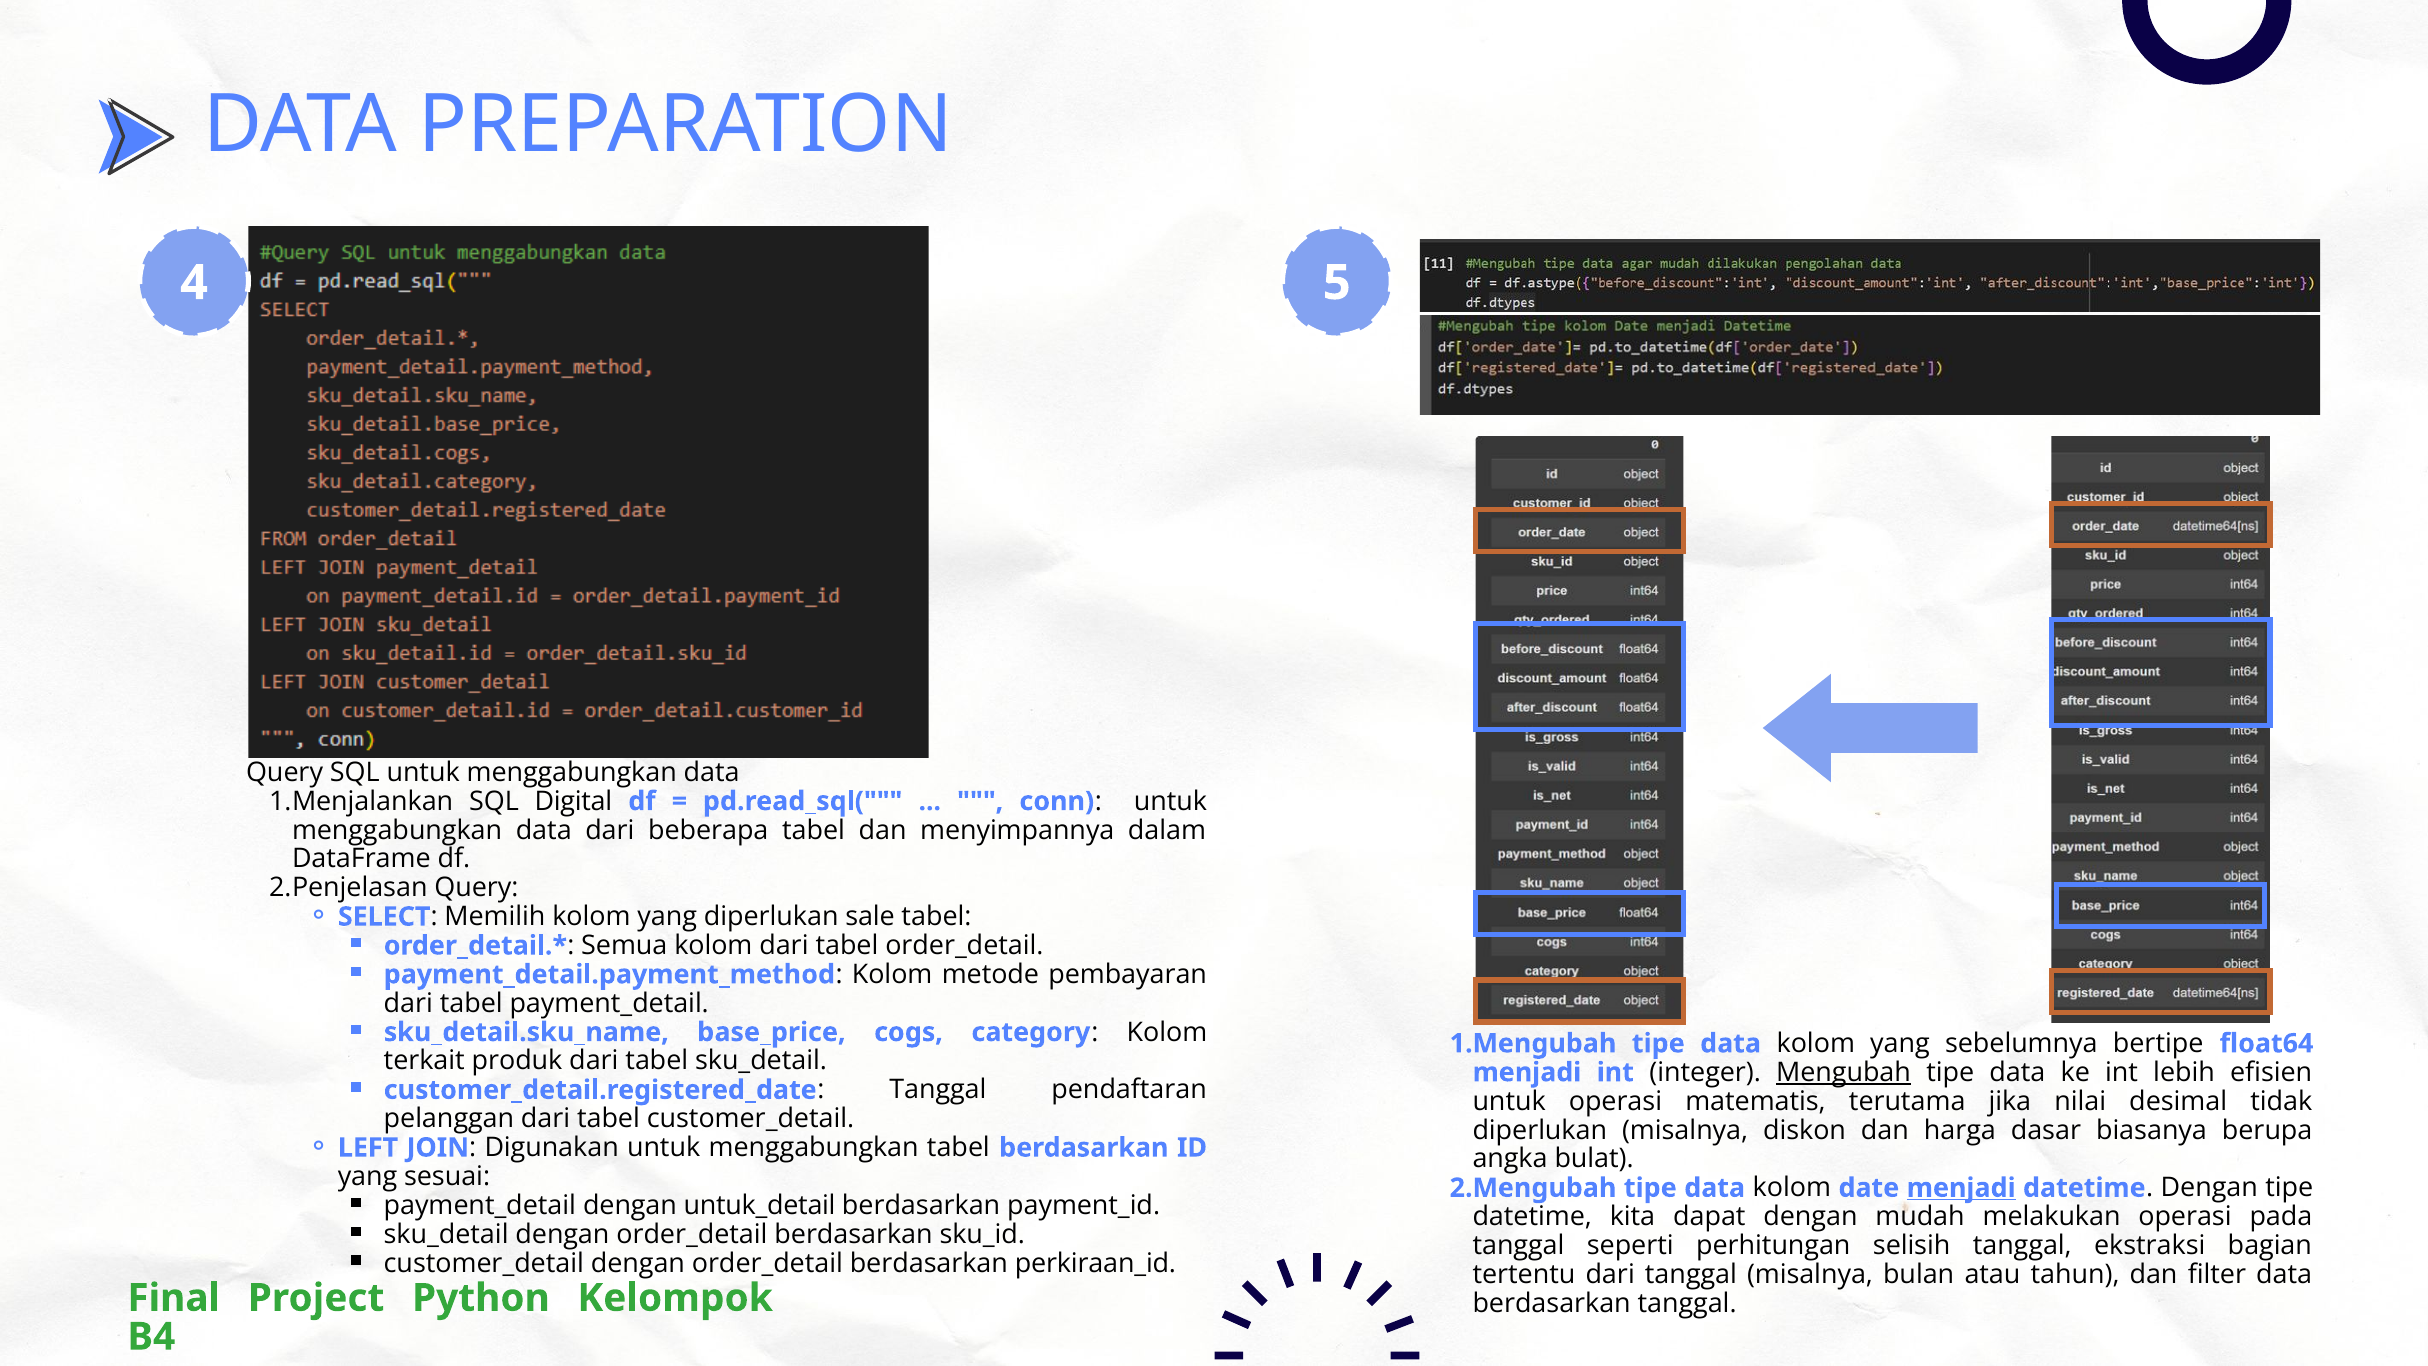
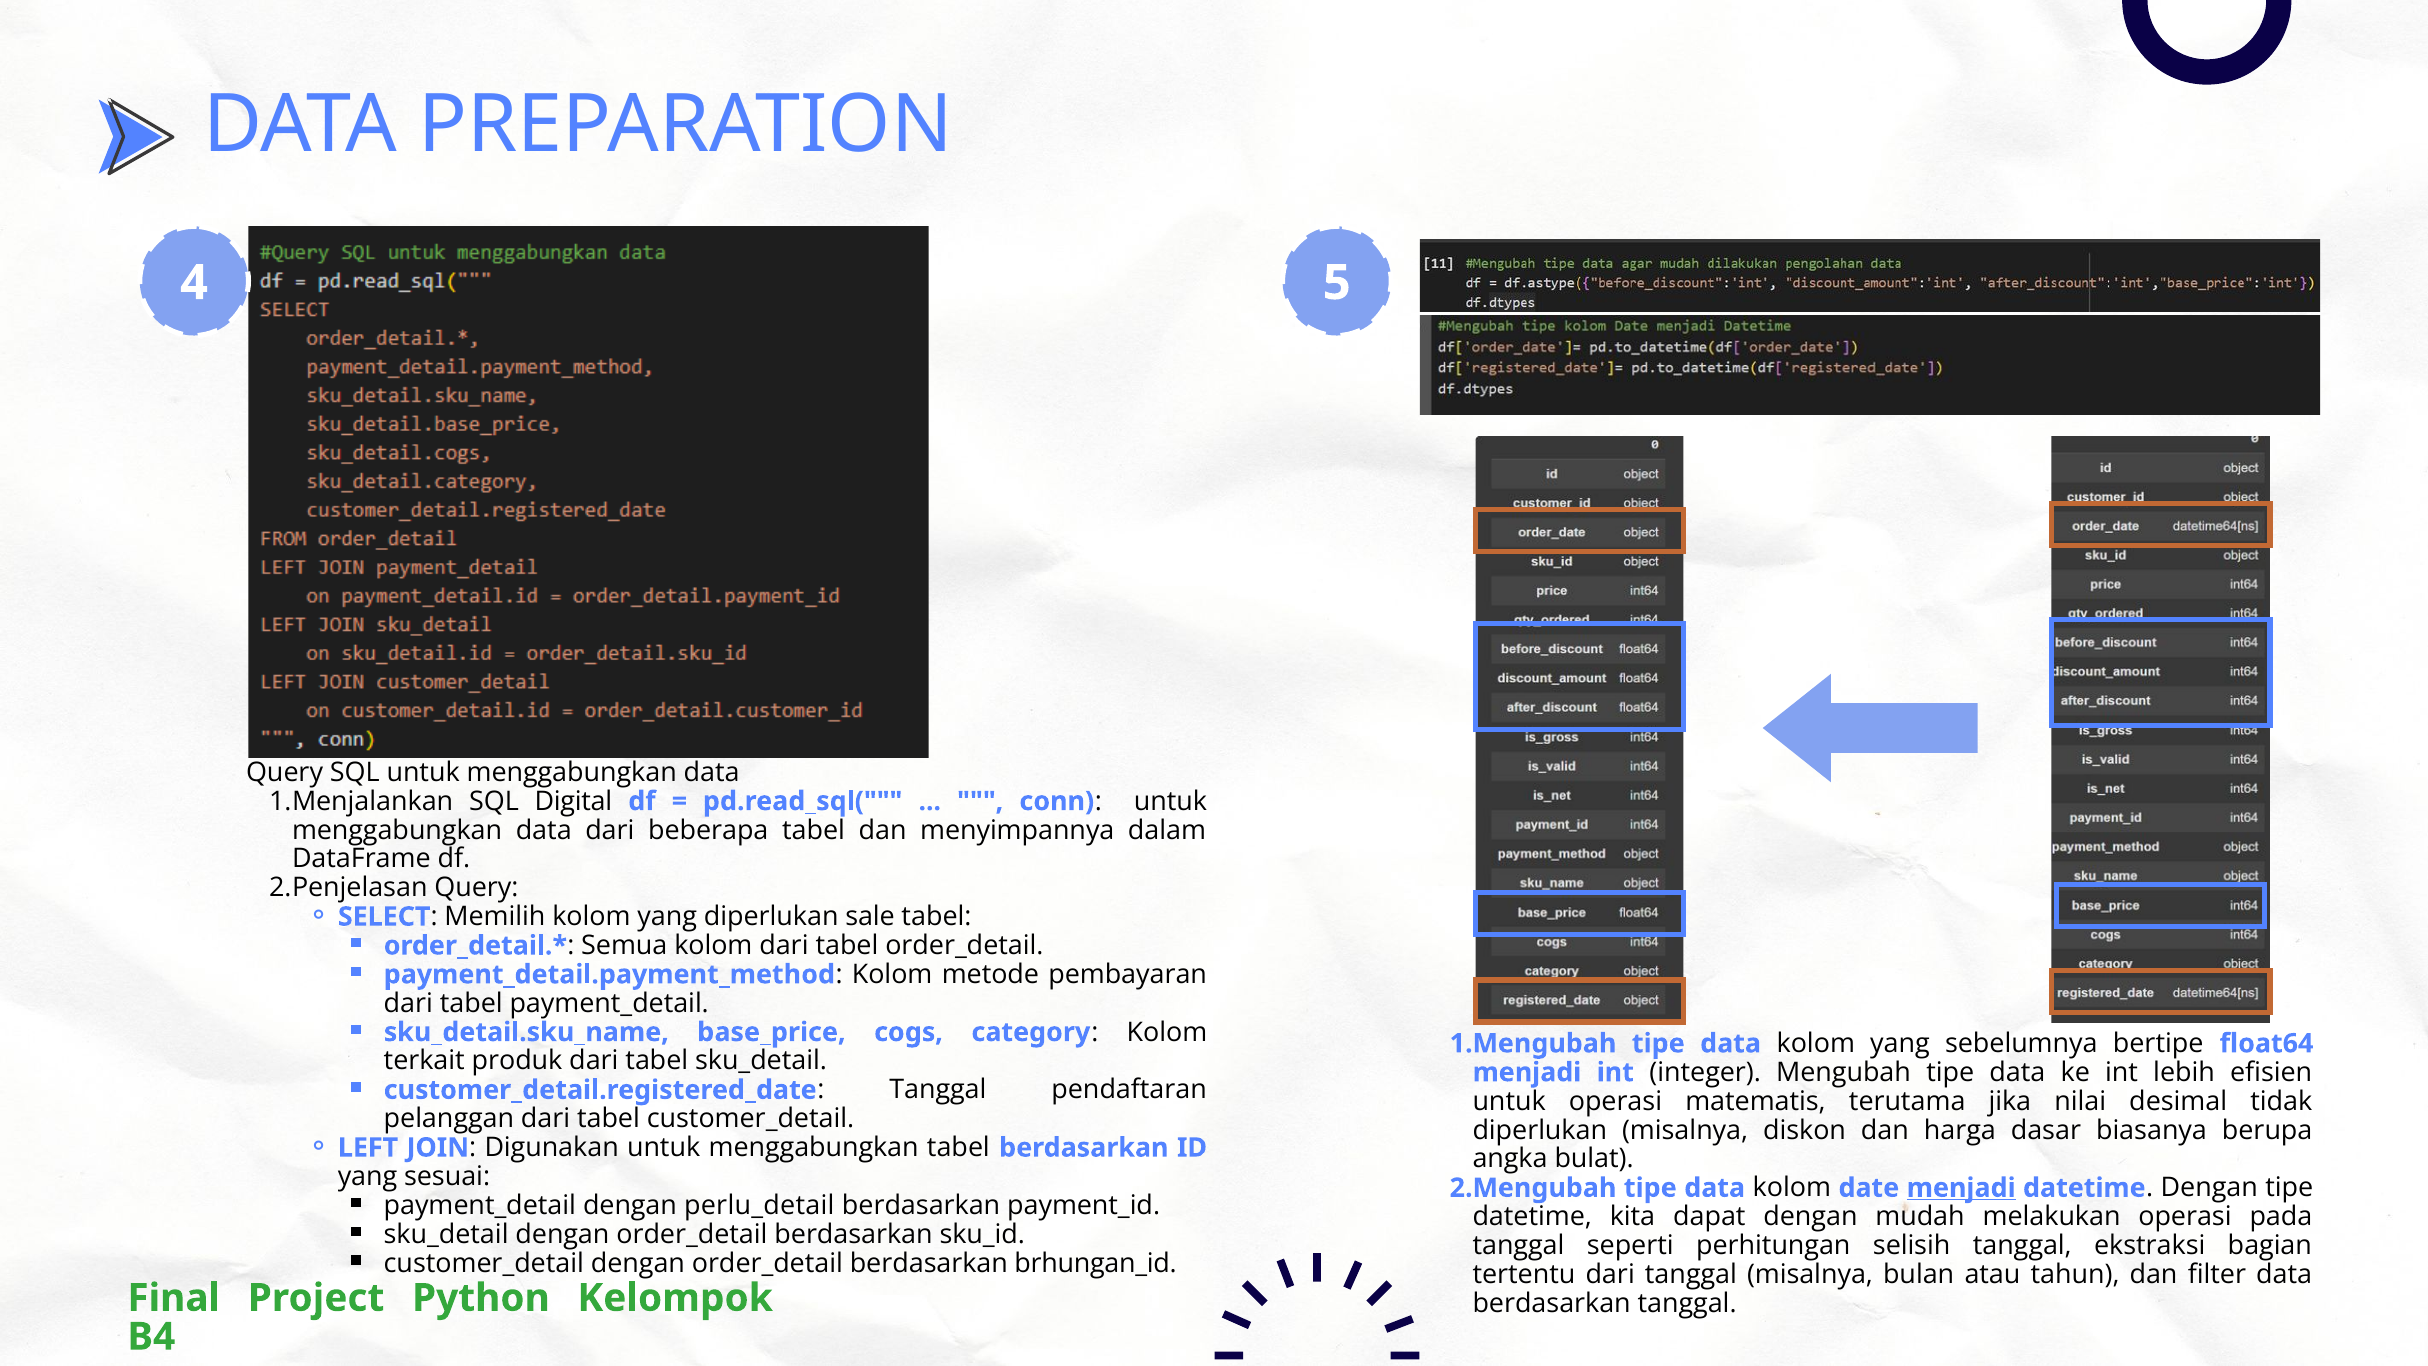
Mengubah underline: present -> none
untuk_detail: untuk_detail -> perlu_detail
perkiraan_id: perkiraan_id -> brhungan_id
